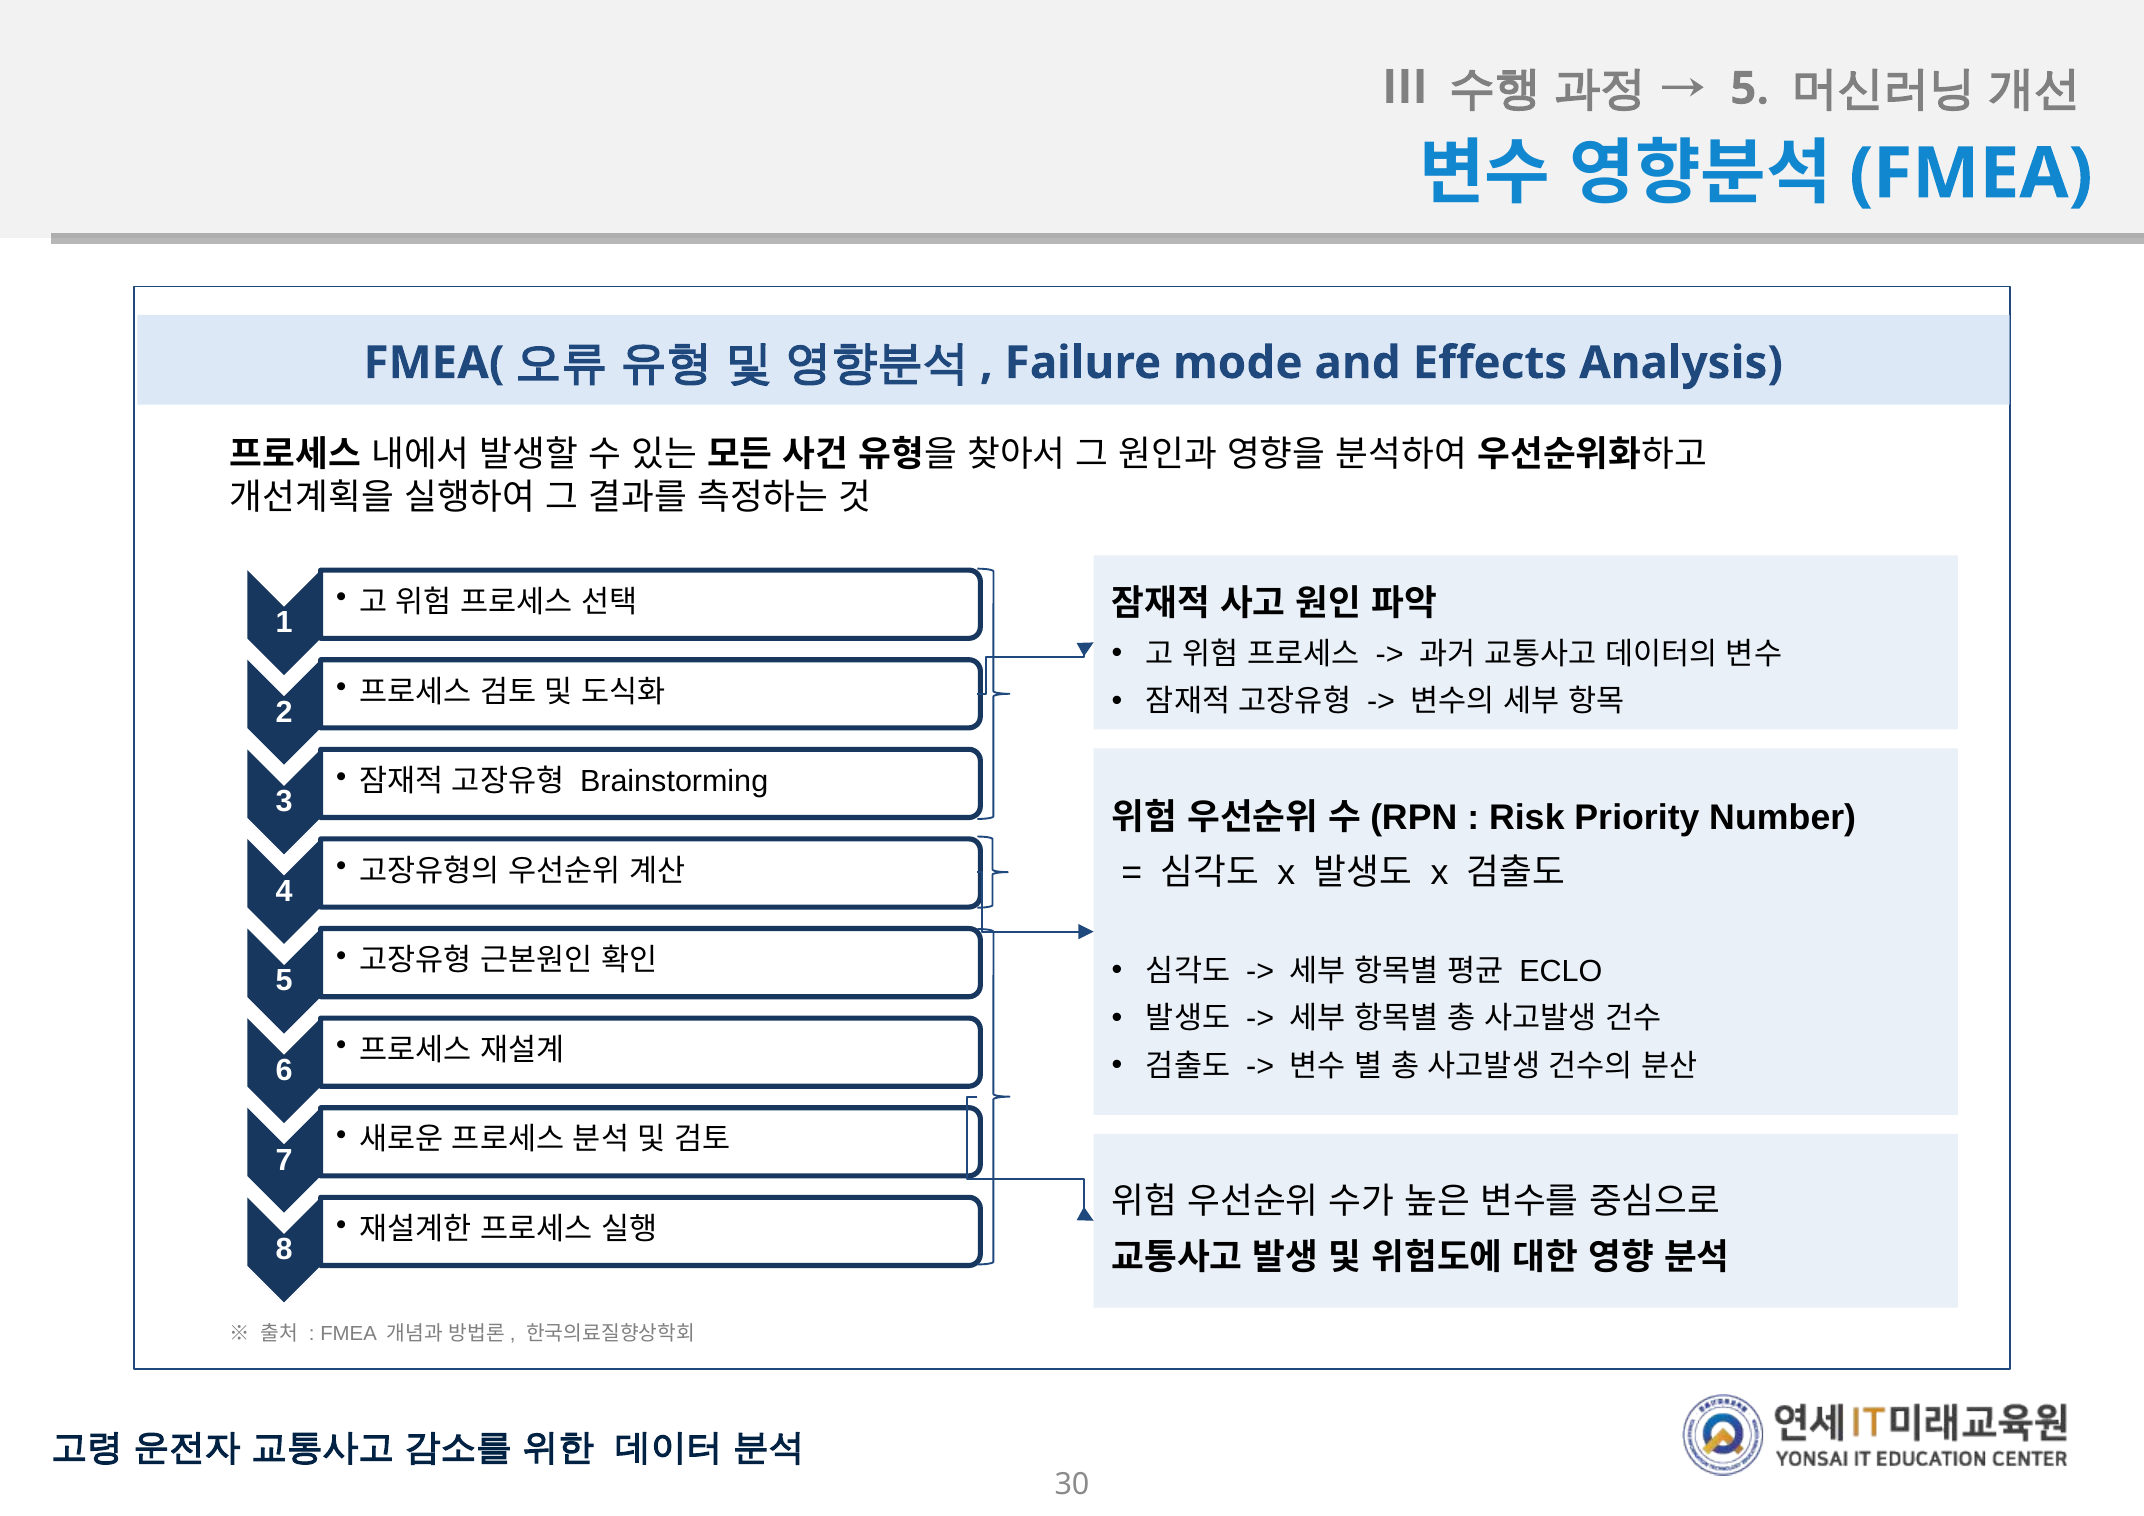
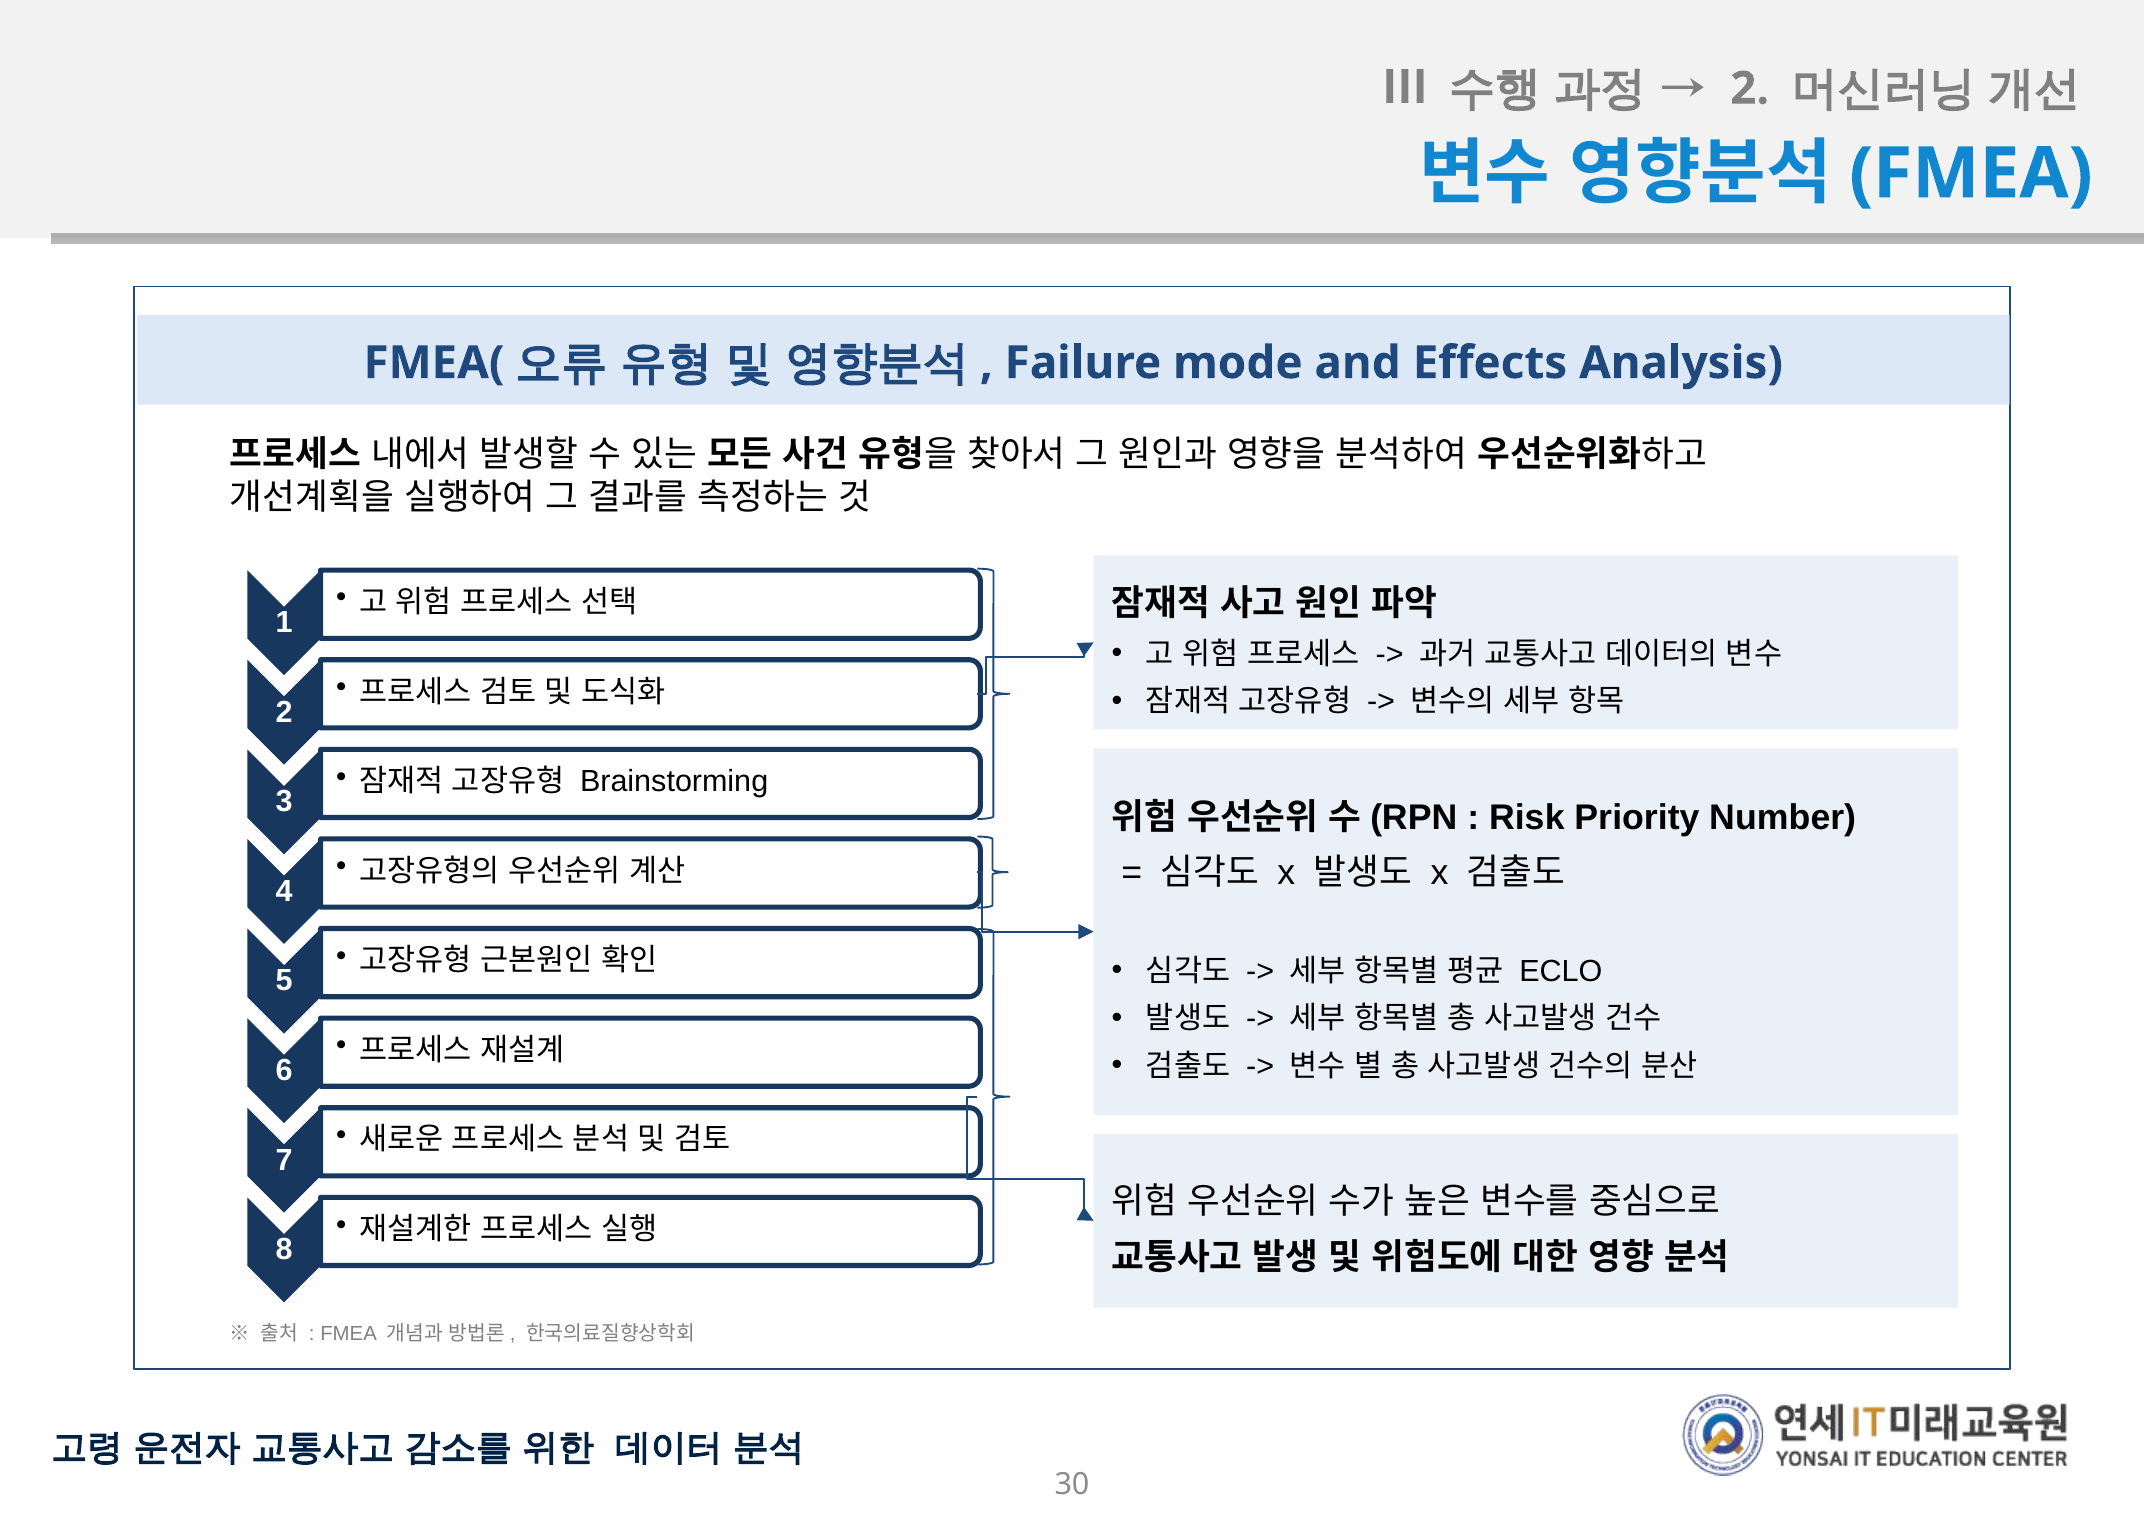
5 at (1750, 89): 5 -> 2
